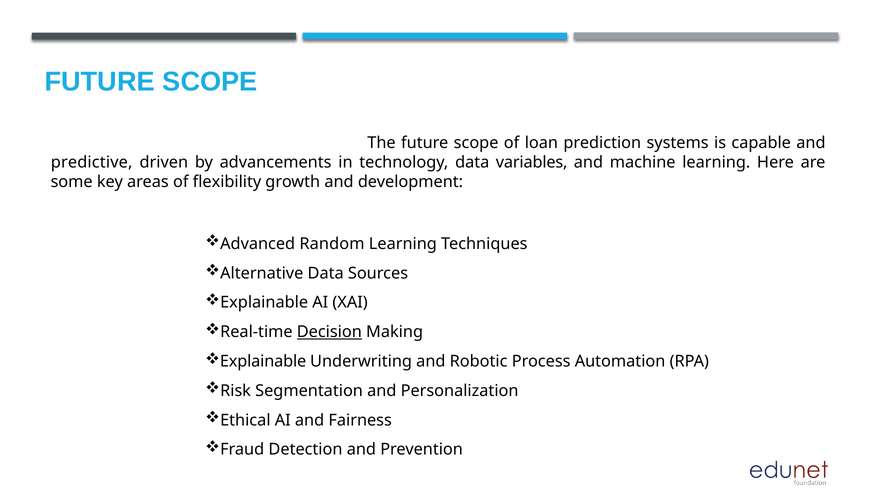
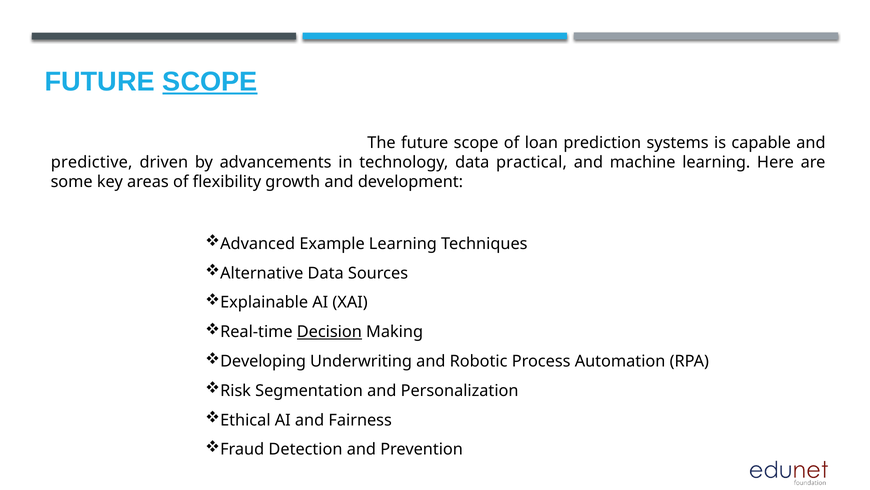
SCOPE at (210, 82) underline: none -> present
variables: variables -> practical
Random: Random -> Example
Explainable at (263, 361): Explainable -> Developing
